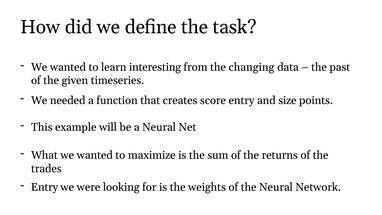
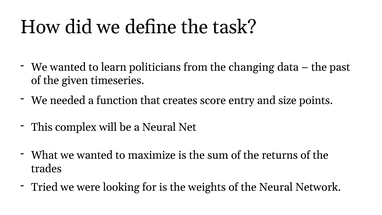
interesting: interesting -> politicians
example: example -> complex
Entry at (45, 187): Entry -> Tried
